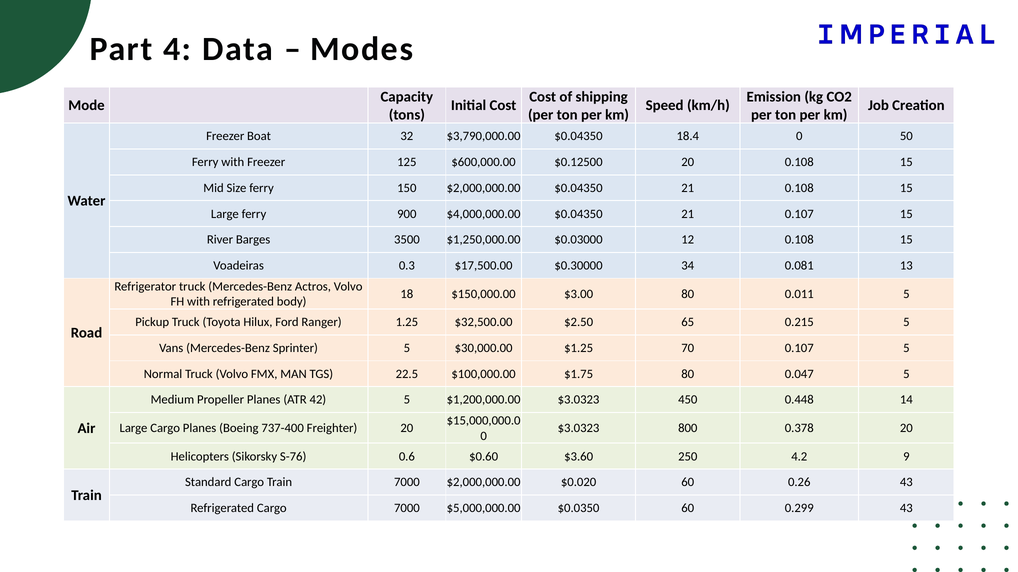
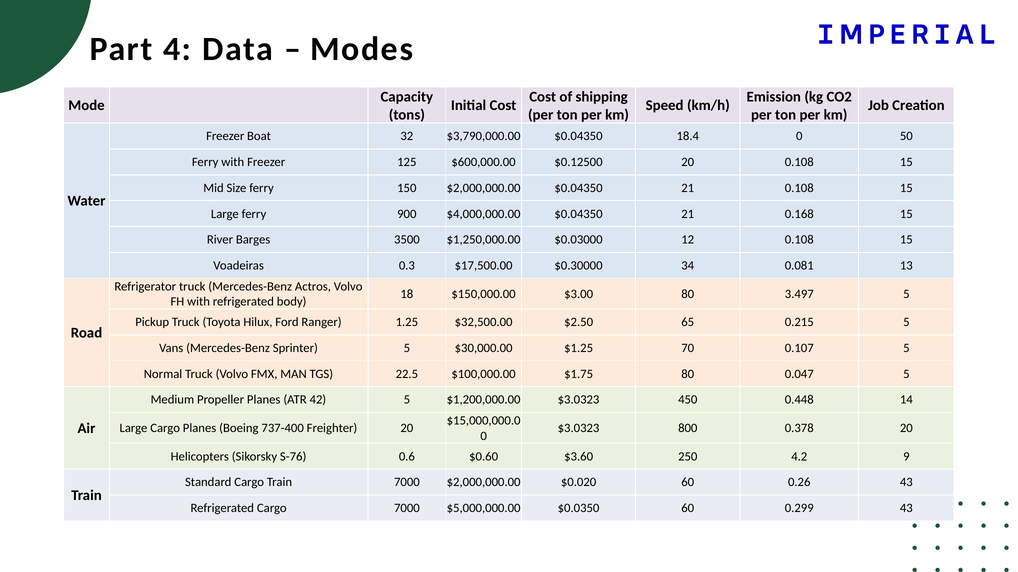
21 0.107: 0.107 -> 0.168
0.011: 0.011 -> 3.497
